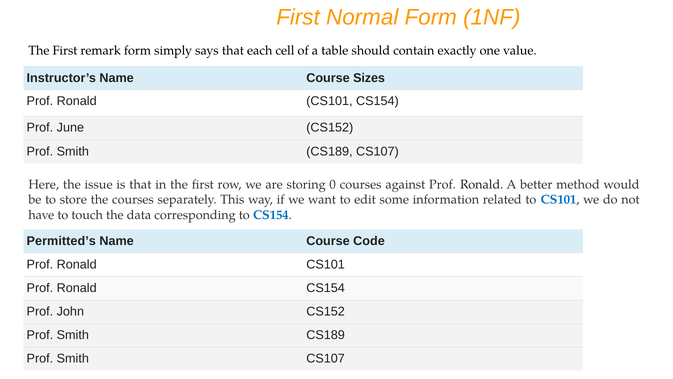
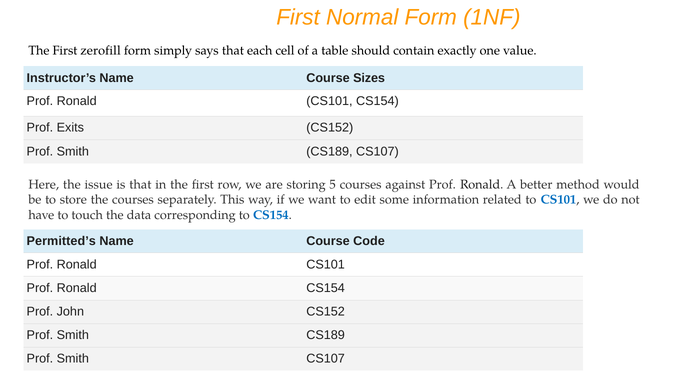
remark: remark -> zerofill
June: June -> Exits
0: 0 -> 5
